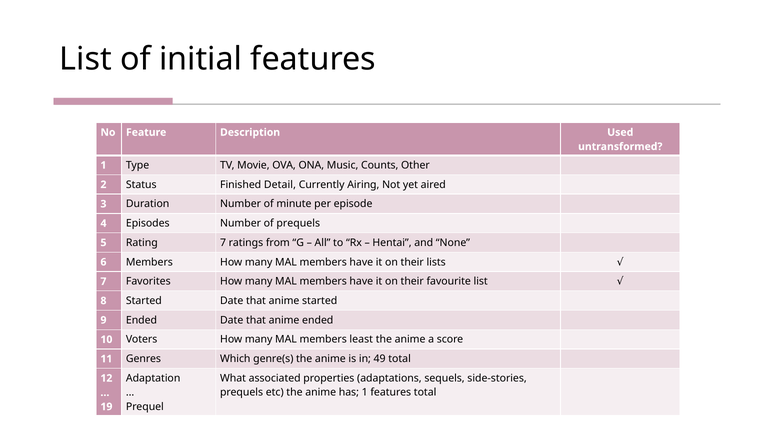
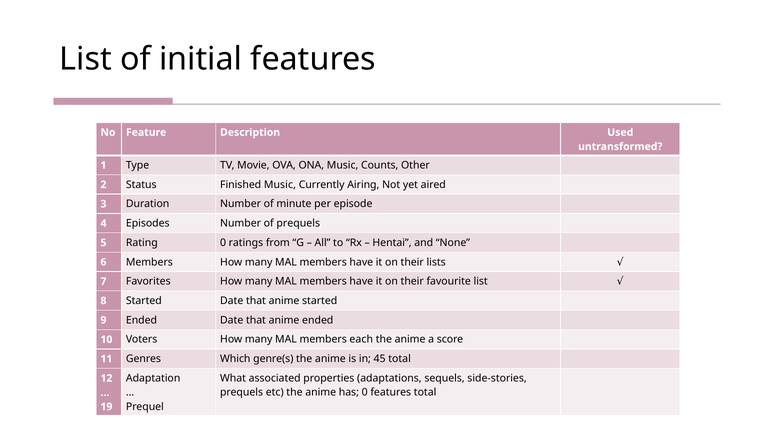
Finished Detail: Detail -> Music
Rating 7: 7 -> 0
least: least -> each
49: 49 -> 45
has 1: 1 -> 0
